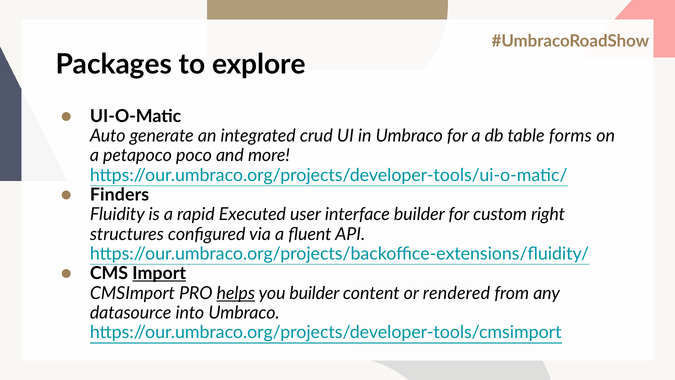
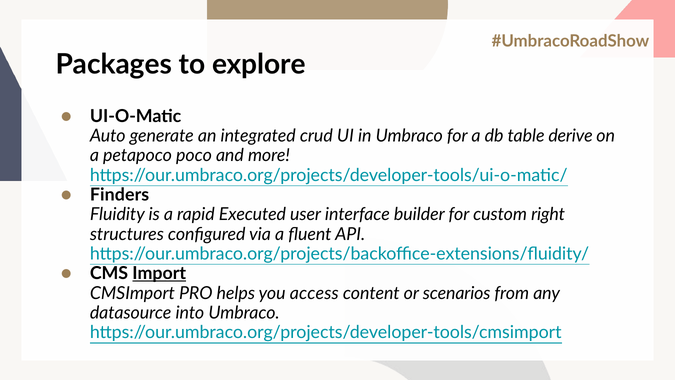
forms: forms -> derive
helps underline: present -> none
you builder: builder -> access
rendered: rendered -> scenarios
